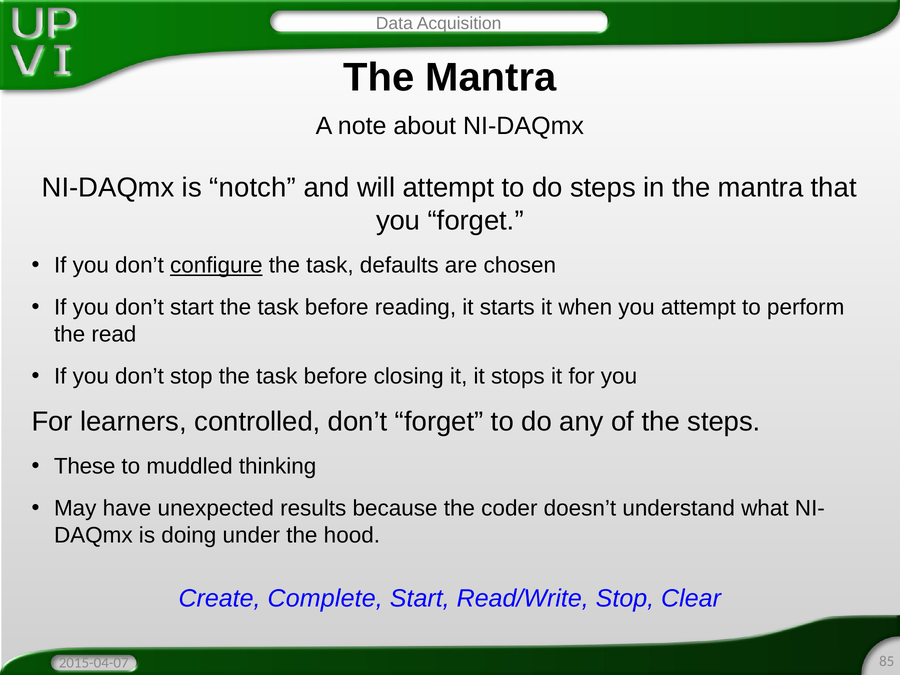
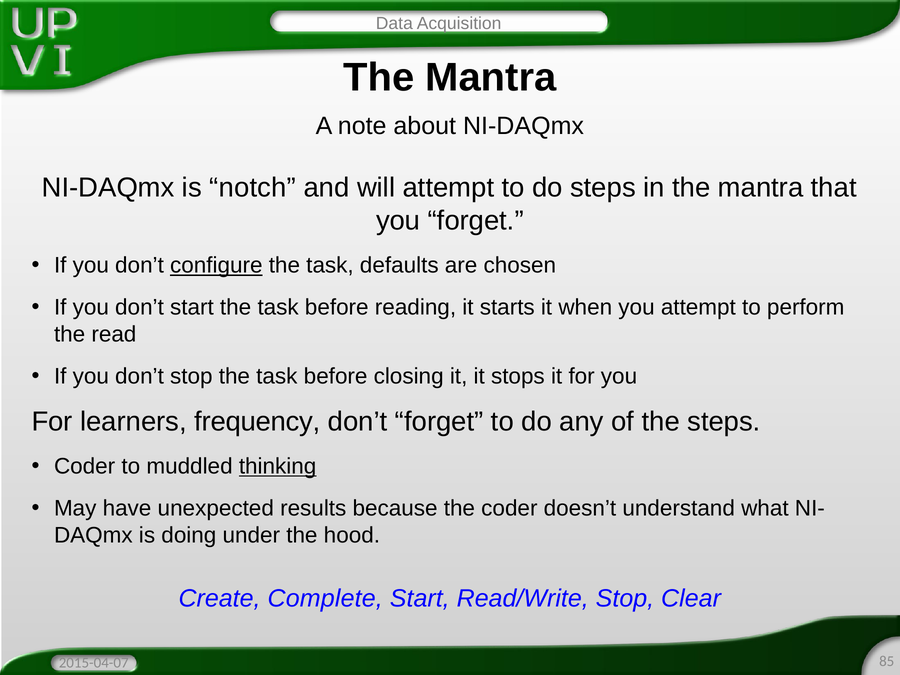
controlled: controlled -> frequency
These at (85, 466): These -> Coder
thinking underline: none -> present
